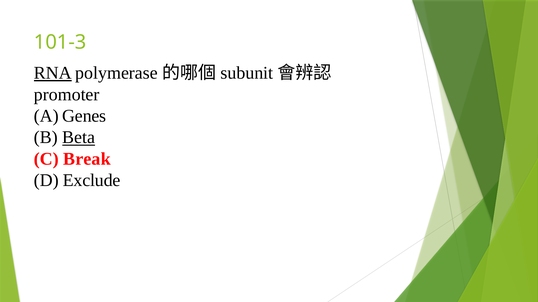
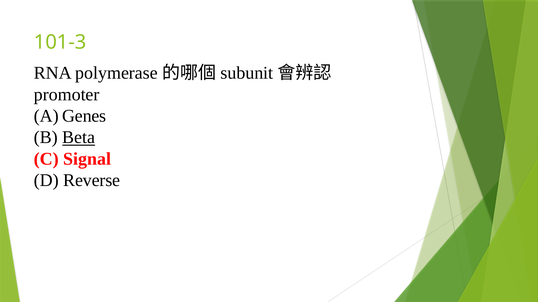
RNA underline: present -> none
Break: Break -> Signal
Exclude: Exclude -> Reverse
